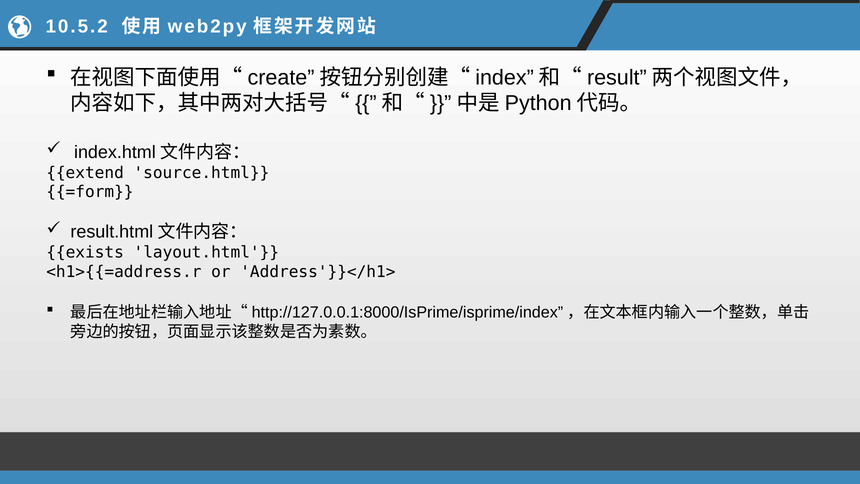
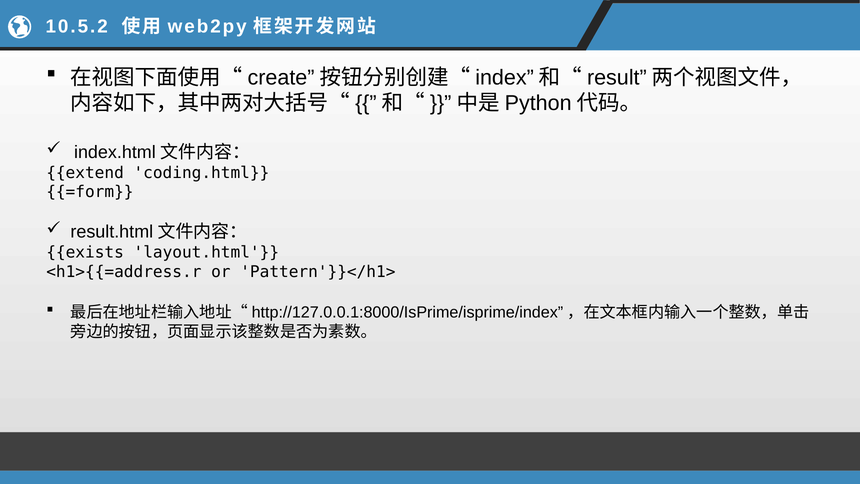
source.html: source.html -> coding.html
Address'}}</h1>: Address'}}</h1> -> Pattern'}}</h1>
